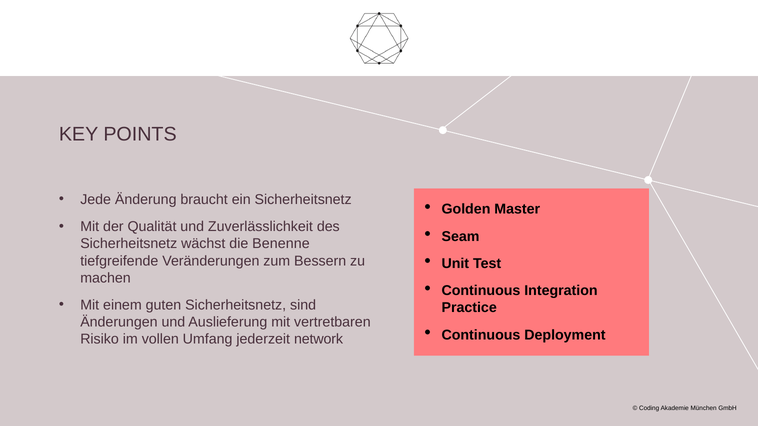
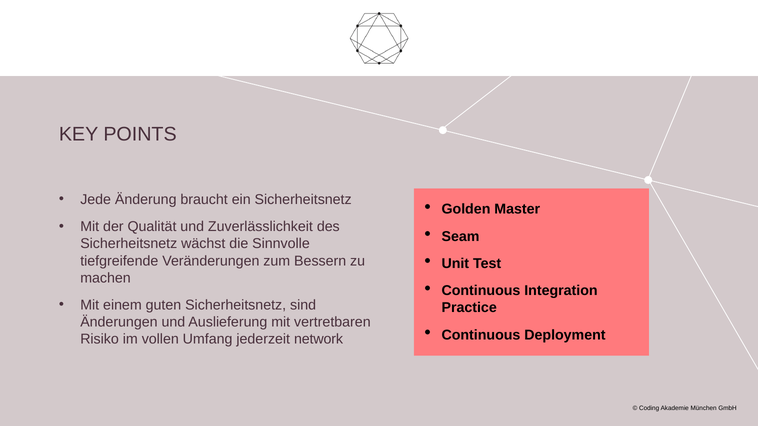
Benenne: Benenne -> Sinnvolle
